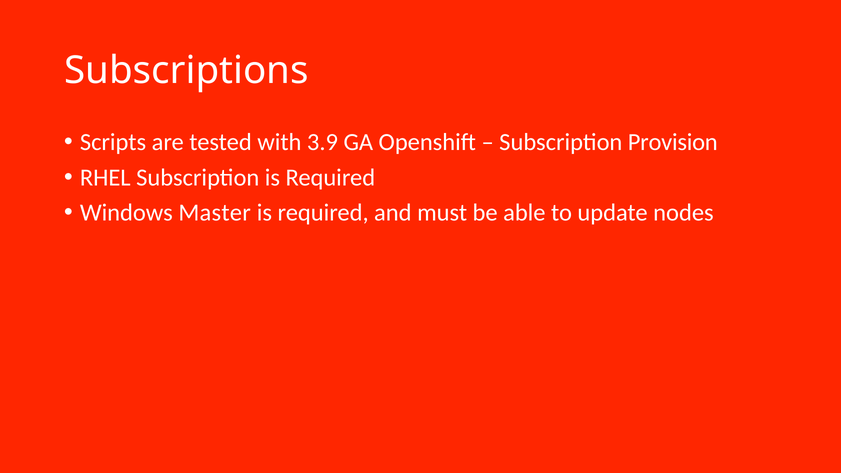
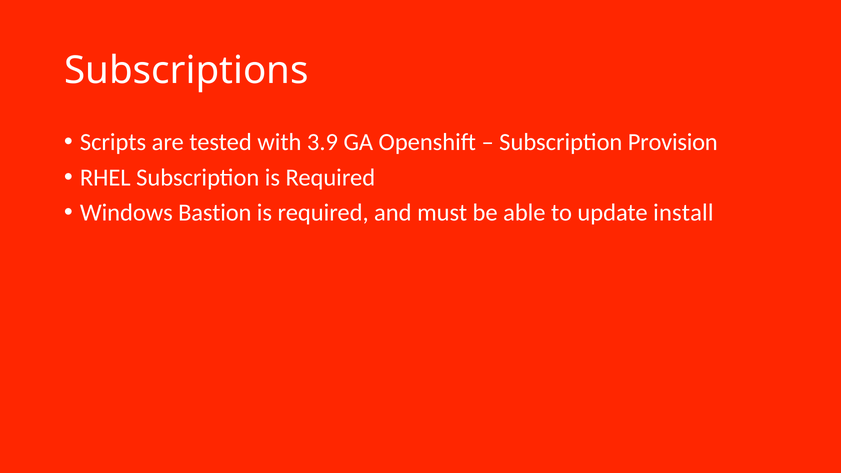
Master: Master -> Bastion
nodes: nodes -> install
